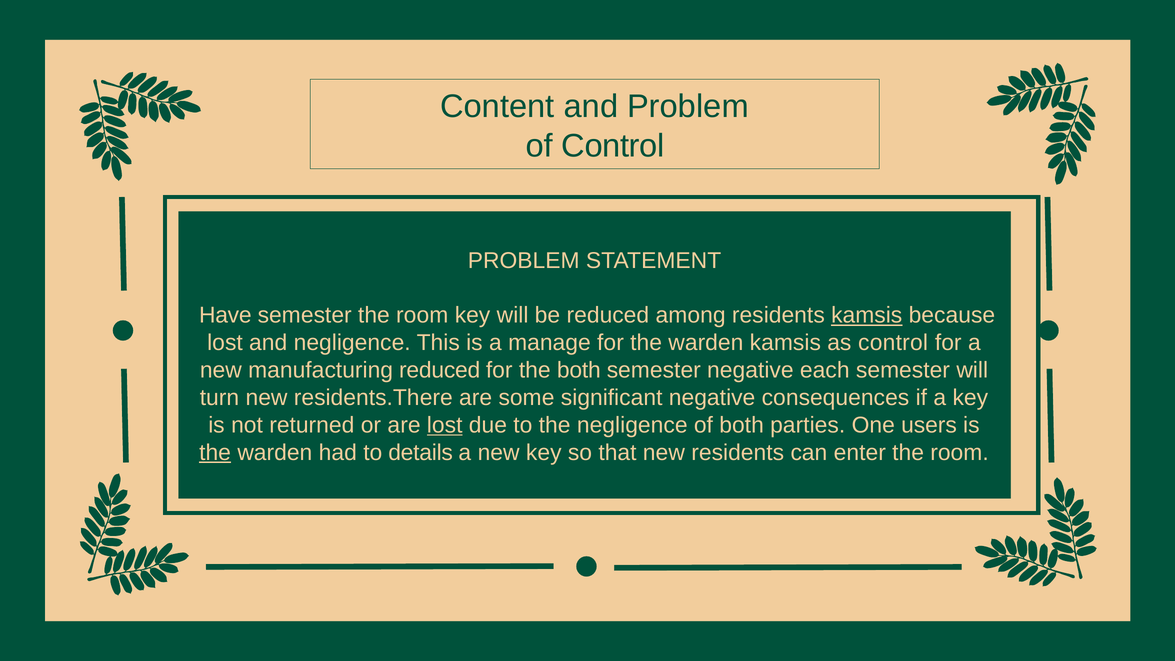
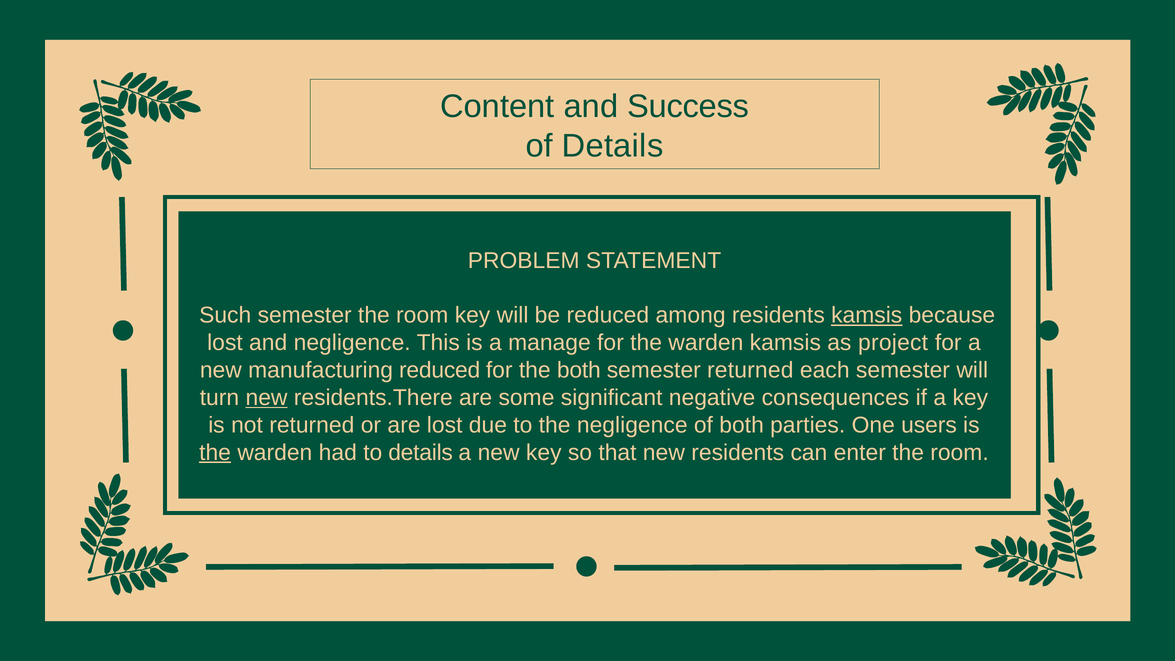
and Problem: Problem -> Success
of Control: Control -> Details
Have: Have -> Such
as control: control -> project
semester negative: negative -> returned
new at (267, 398) underline: none -> present
lost at (445, 425) underline: present -> none
